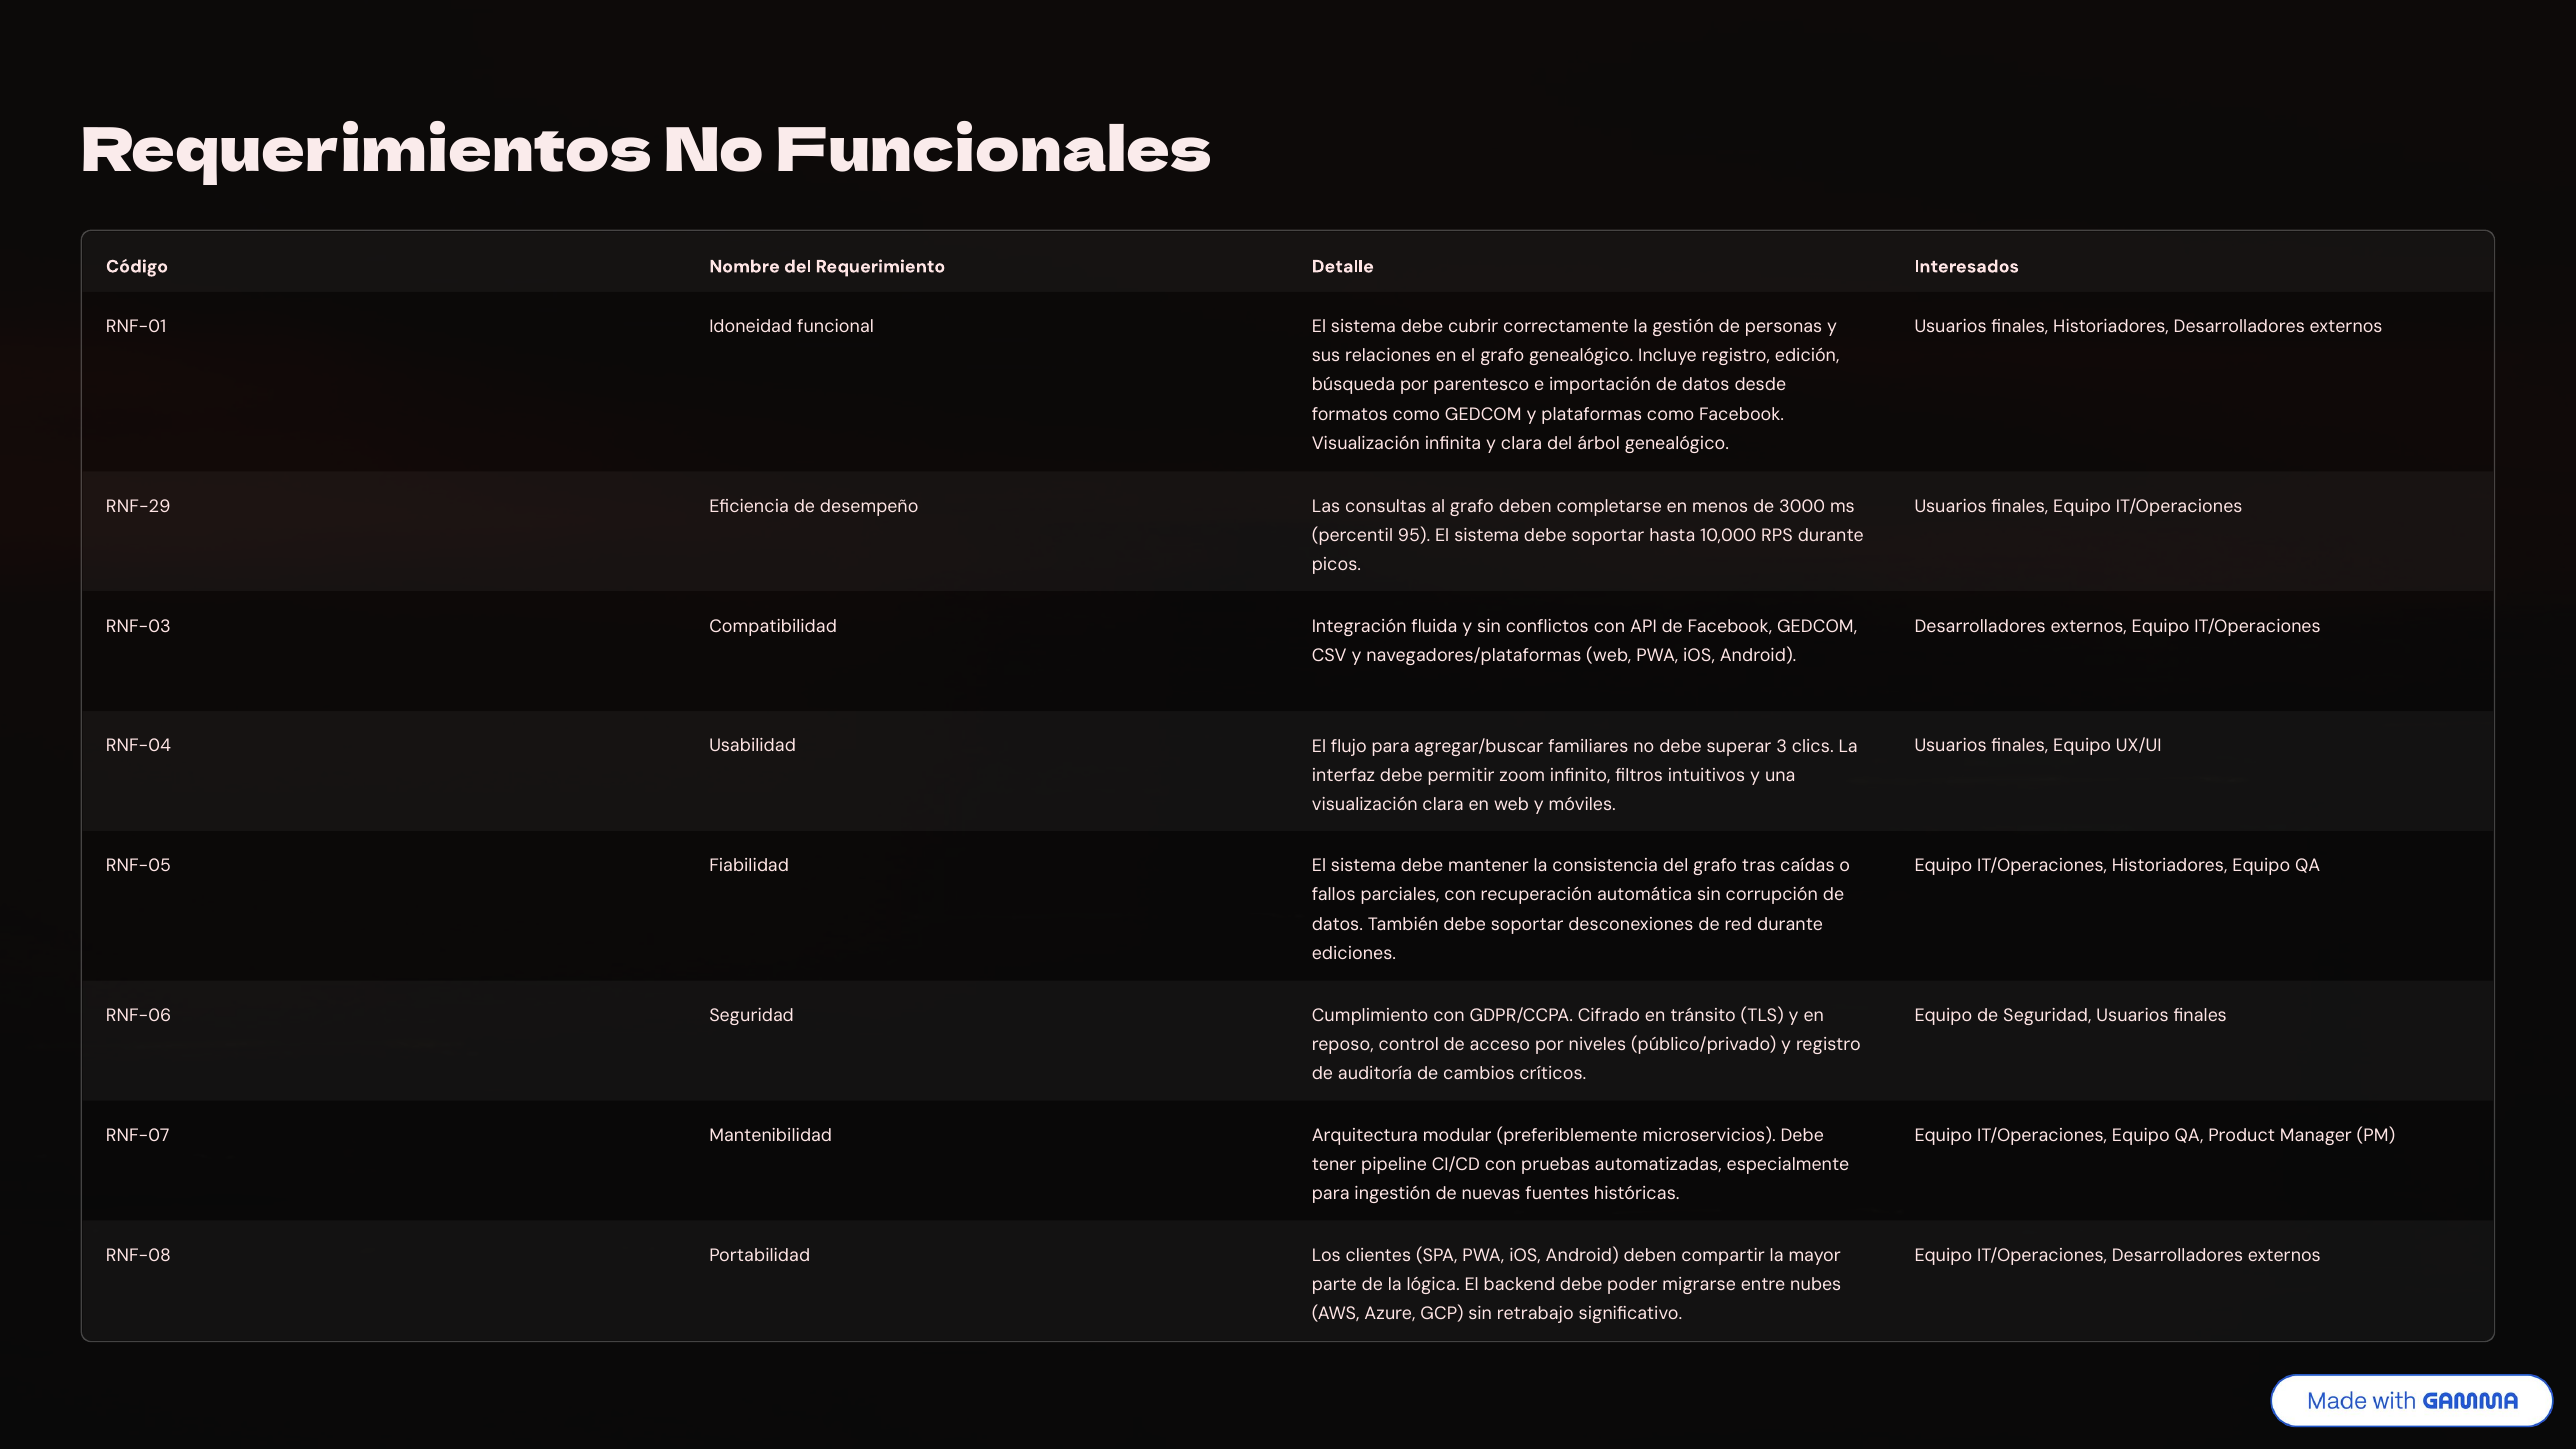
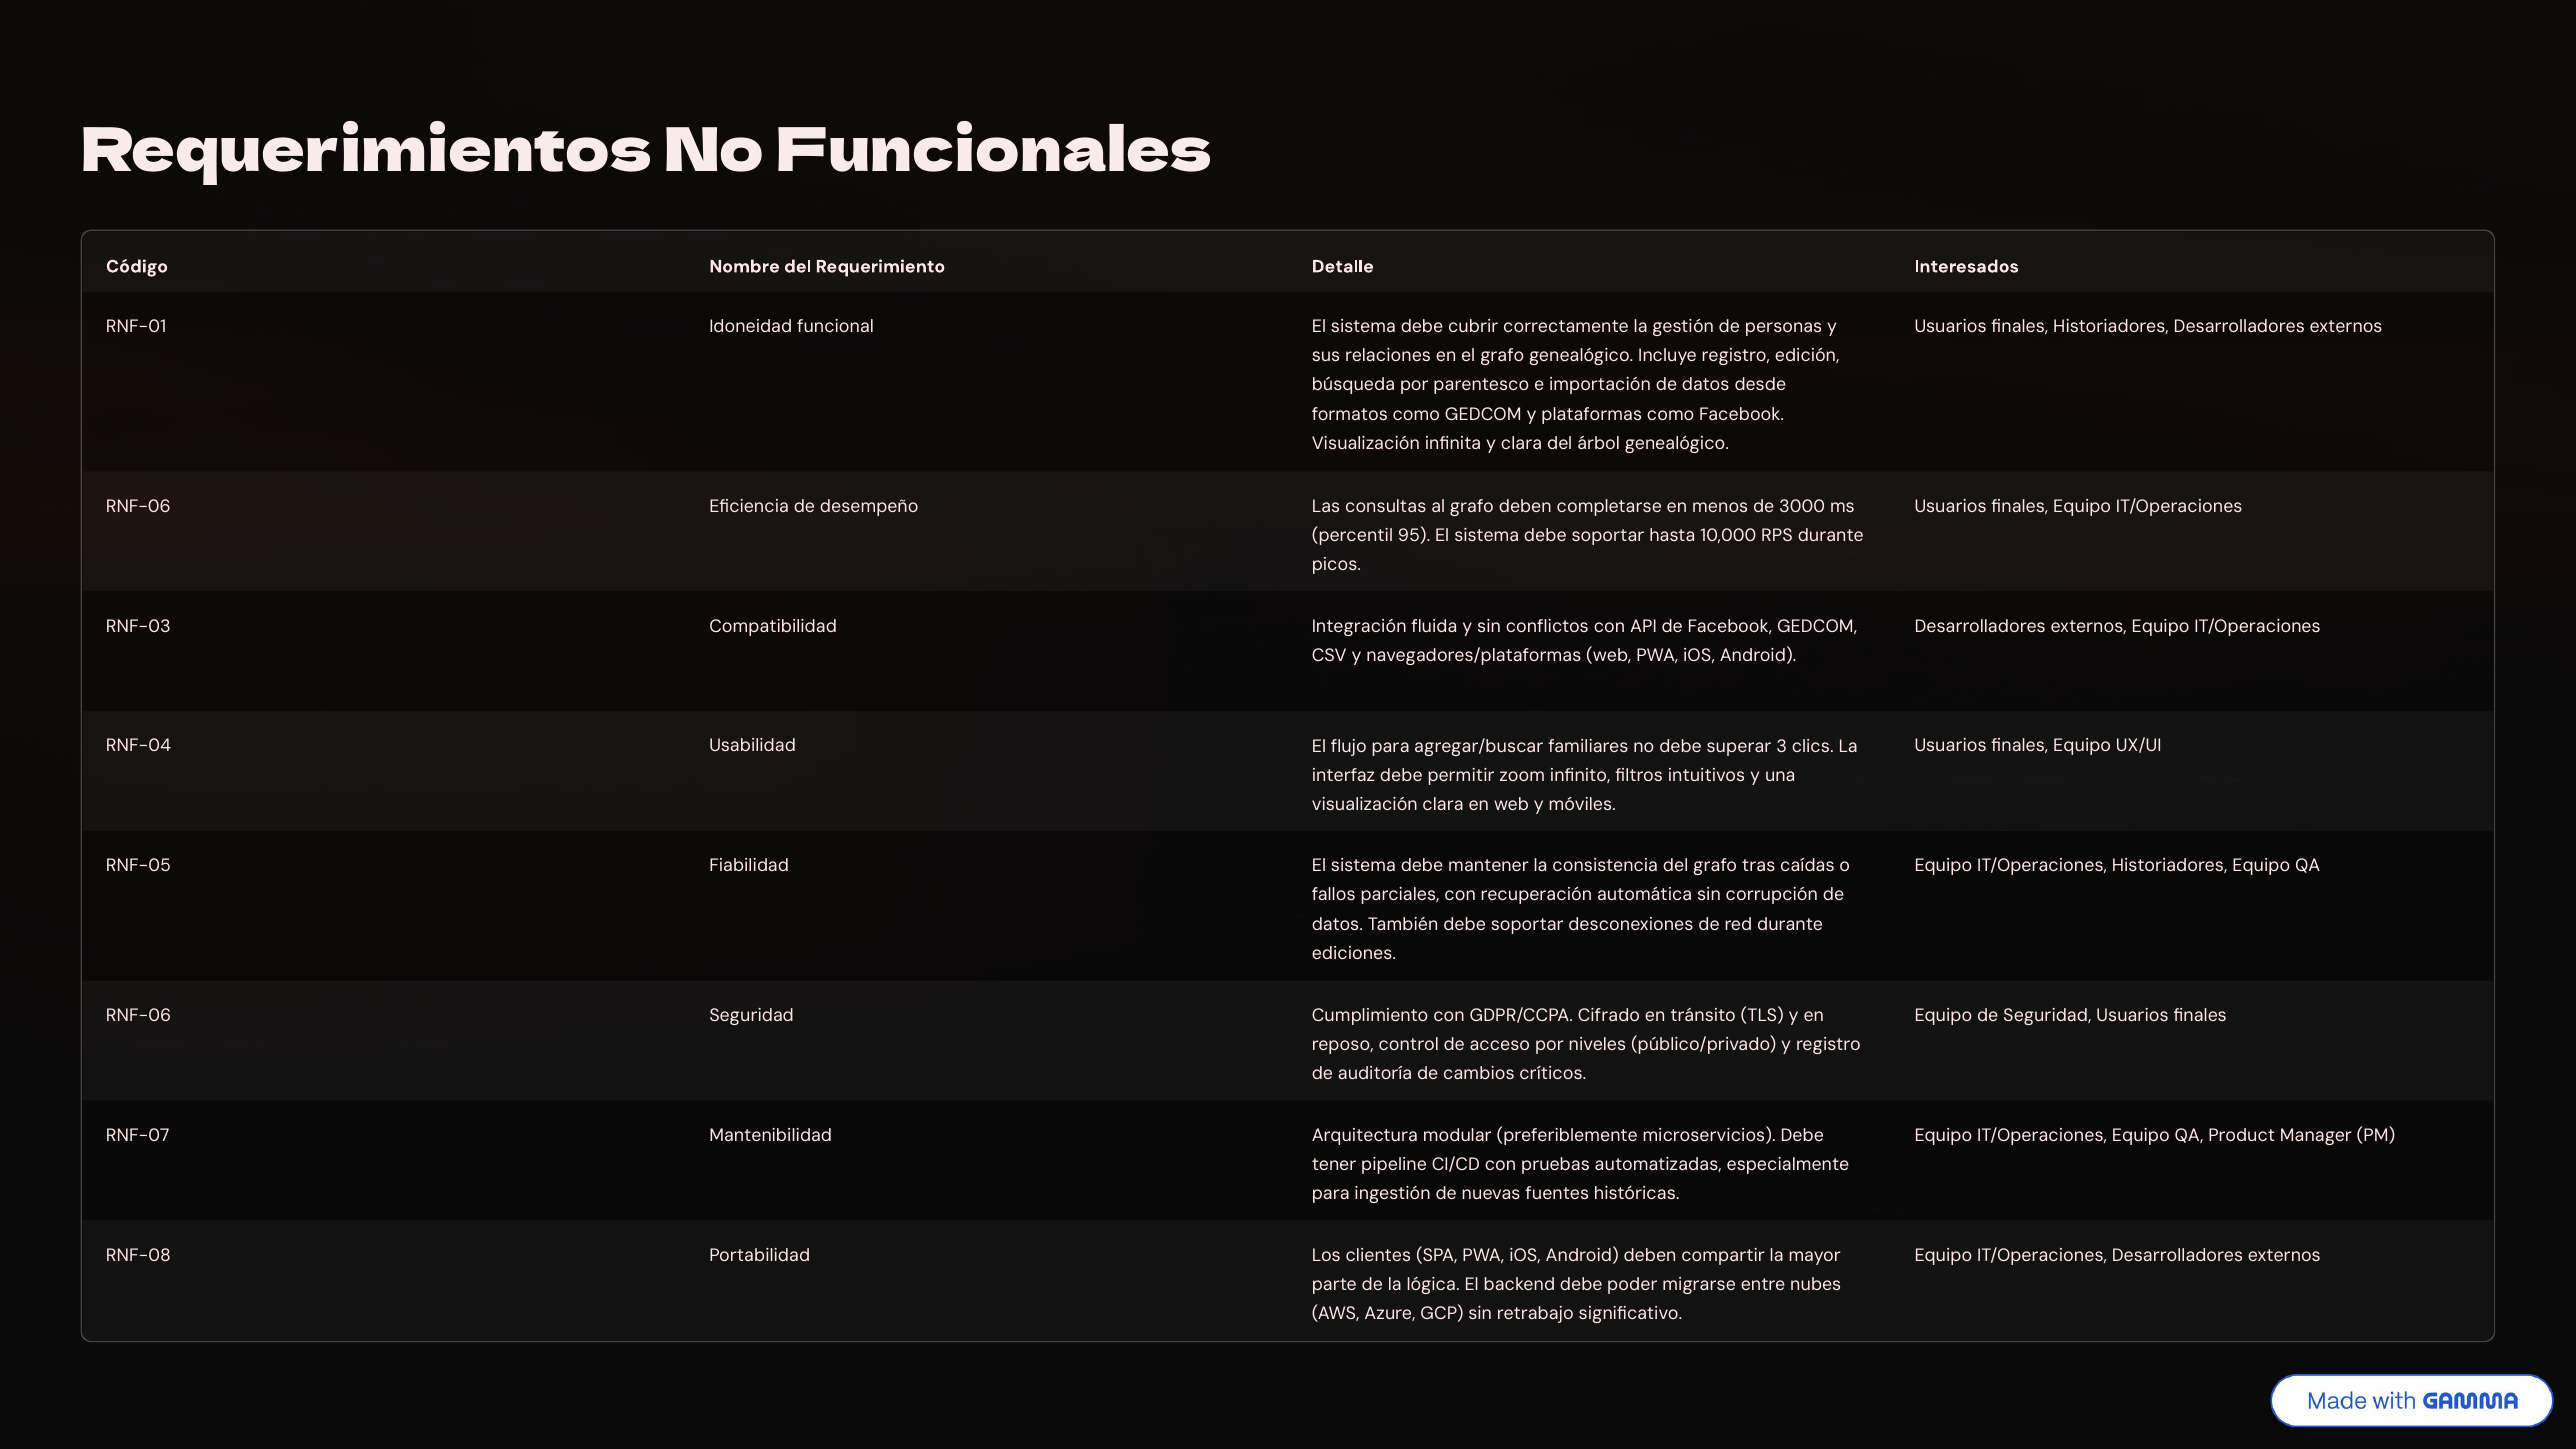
RNF-29 at (138, 506): RNF-29 -> RNF-06
